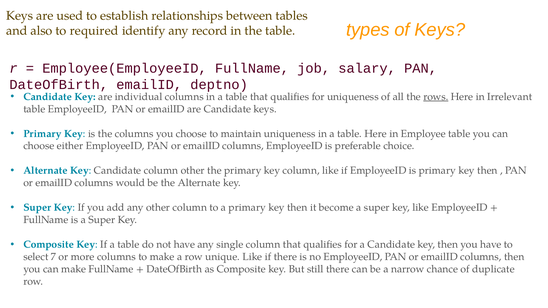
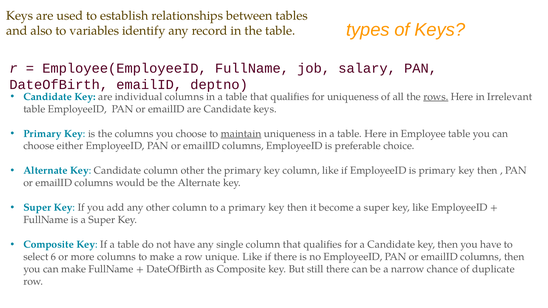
required: required -> variables
maintain underline: none -> present
7: 7 -> 6
